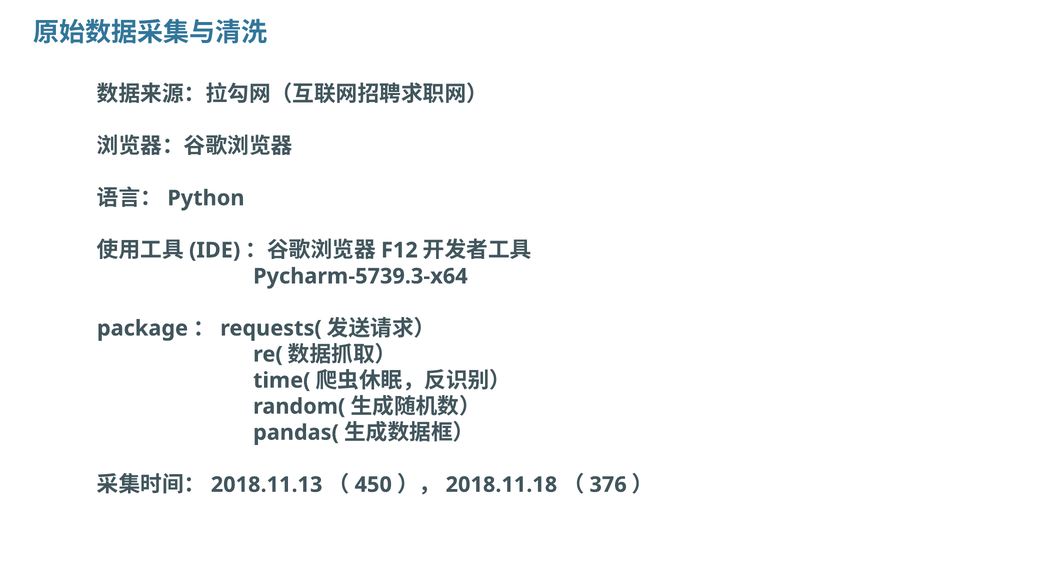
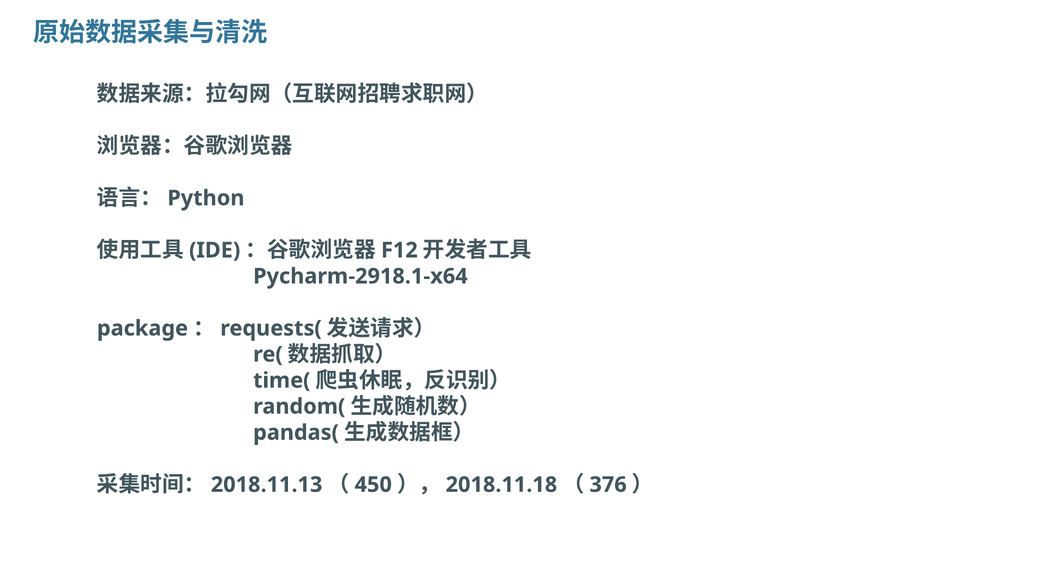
Pycharm-5739.3-x64: Pycharm-5739.3-x64 -> Pycharm-2918.1-x64
